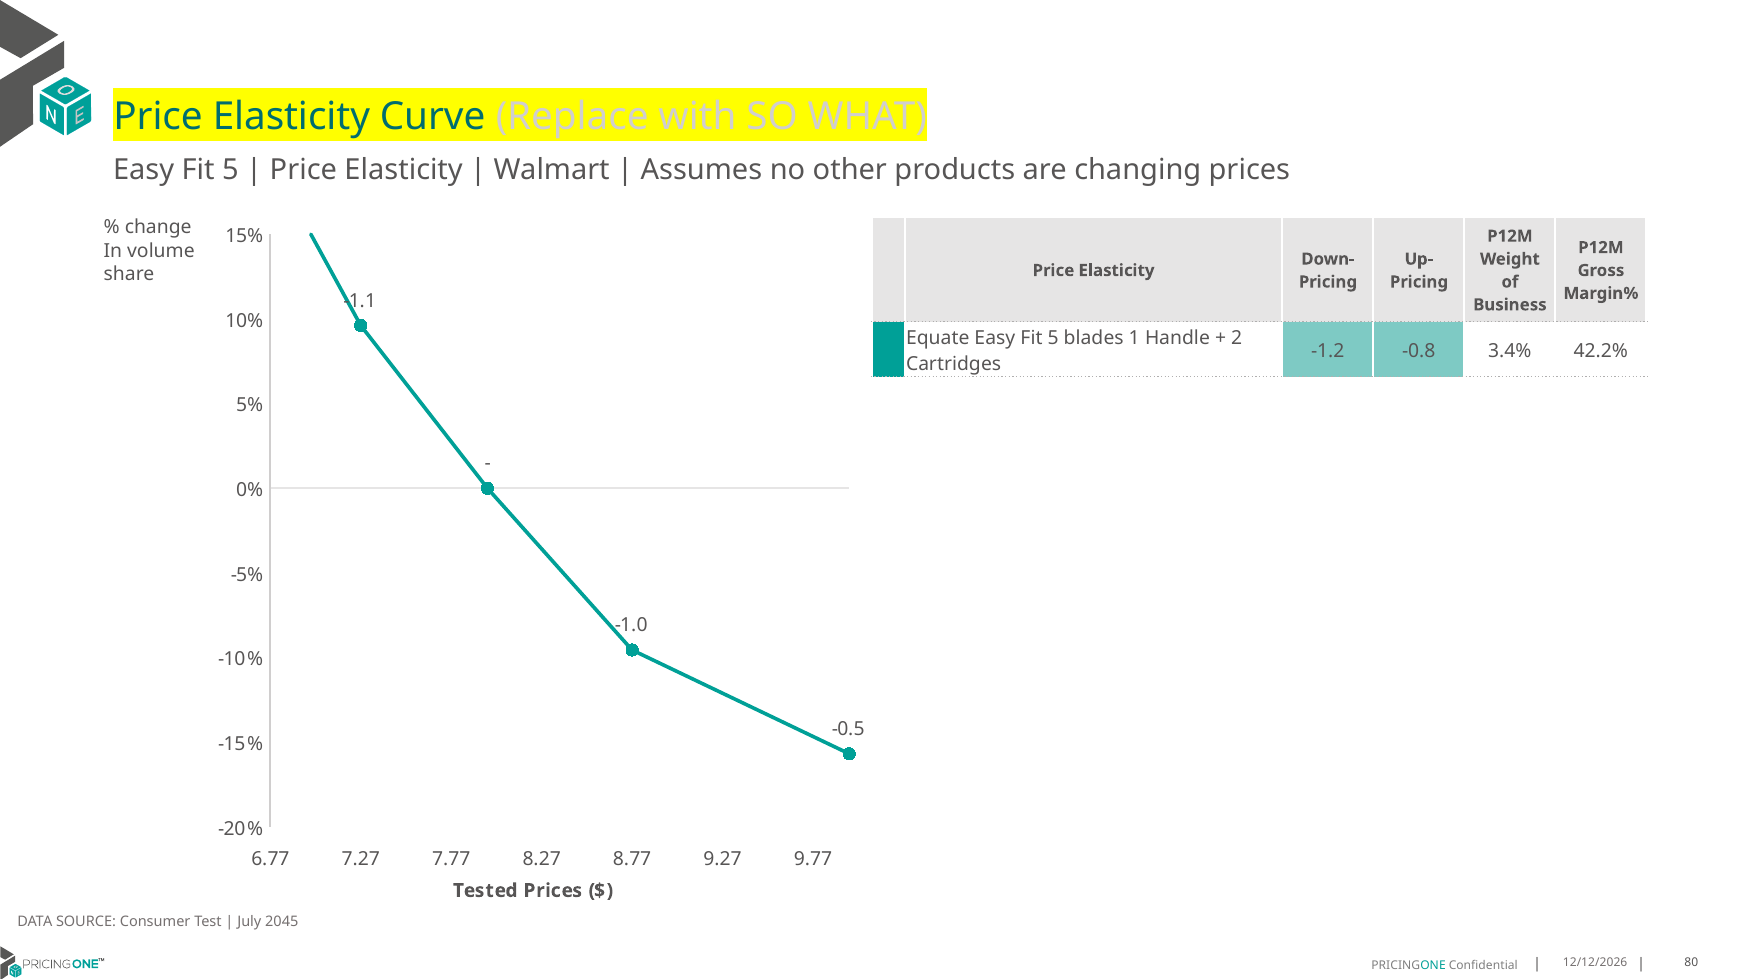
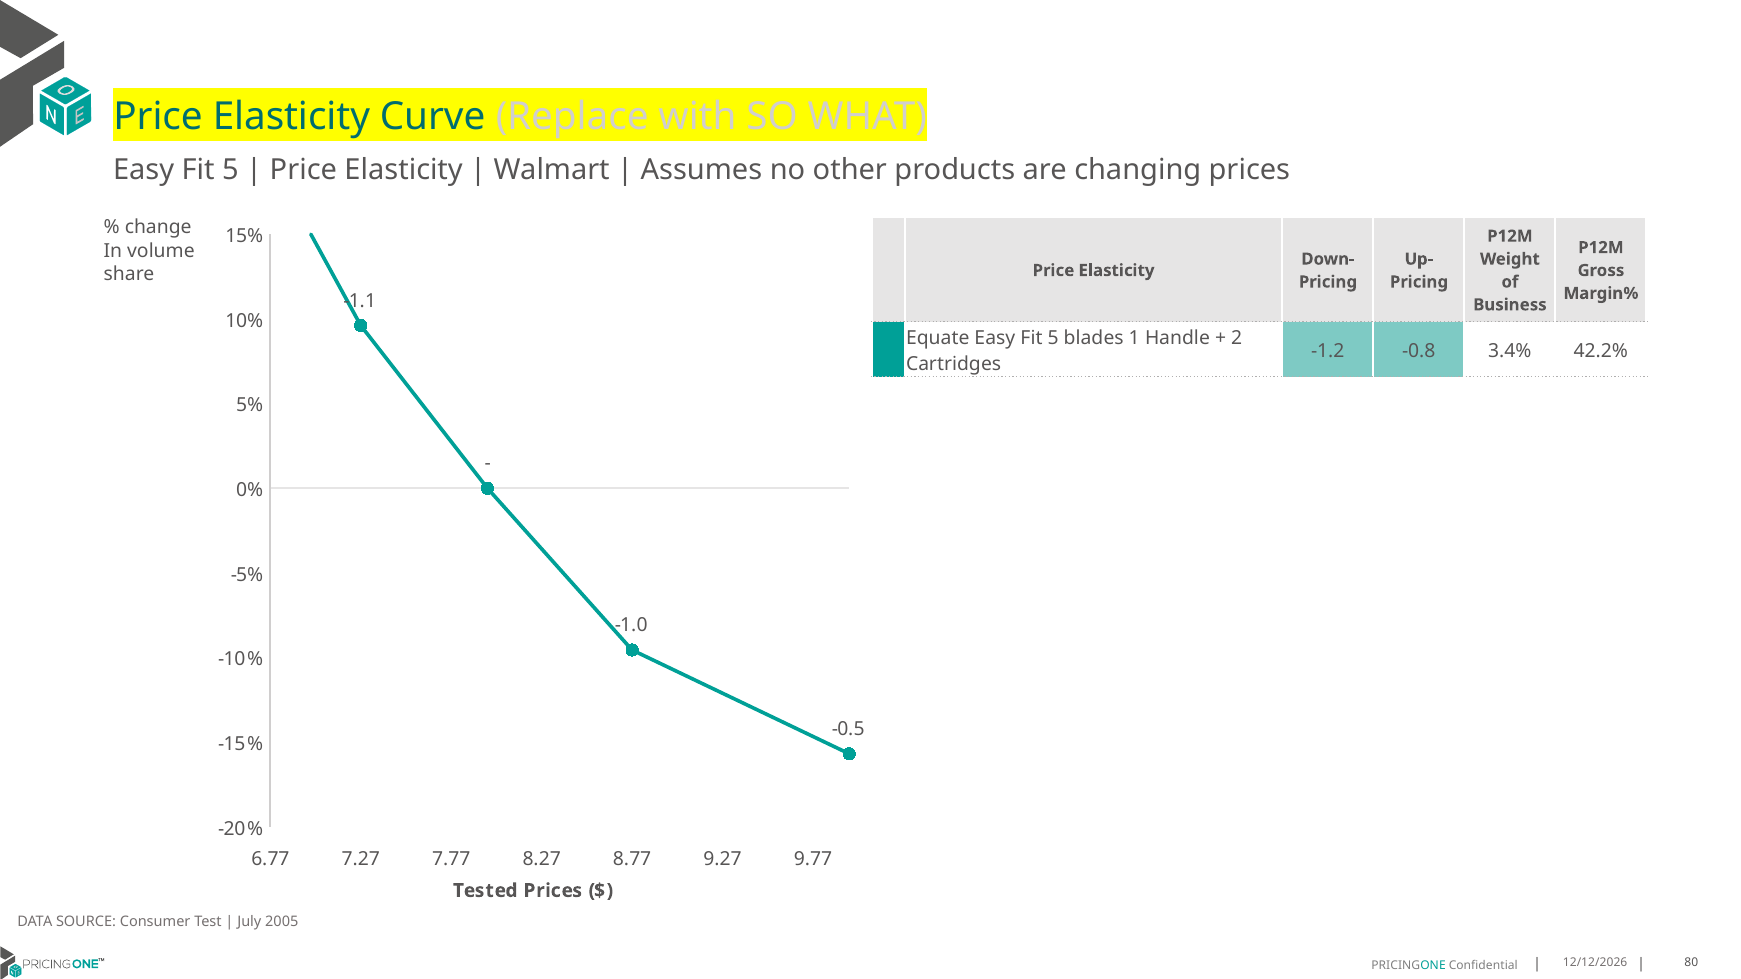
2045: 2045 -> 2005
